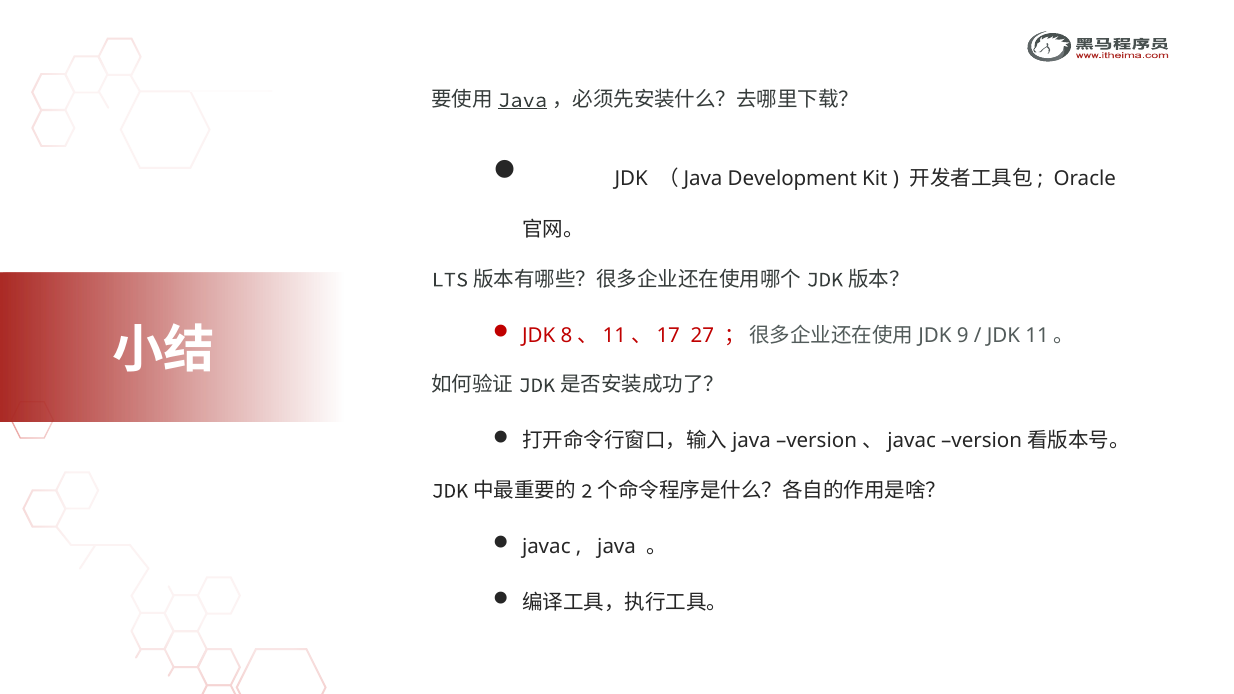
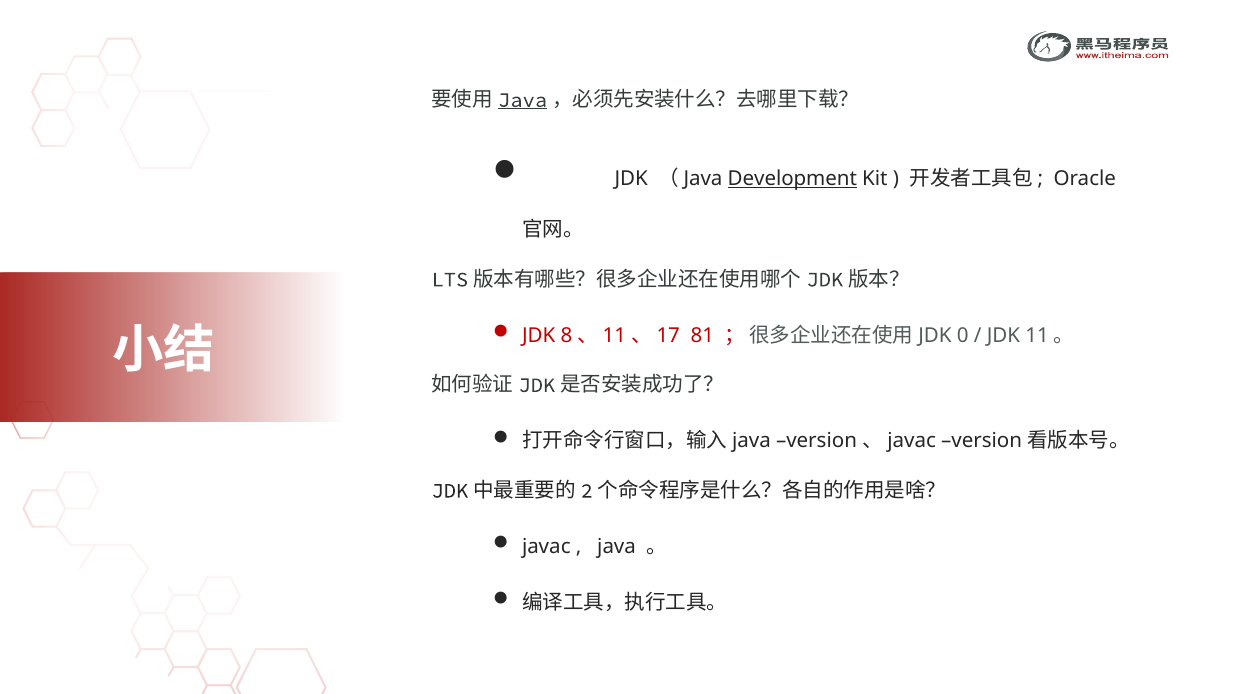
Development underline: none -> present
27: 27 -> 81
9: 9 -> 0
